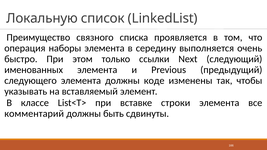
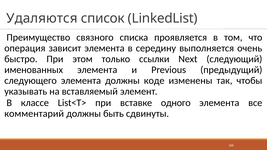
Локальную: Локальную -> Удаляются
наборы: наборы -> зависит
строки: строки -> одного
